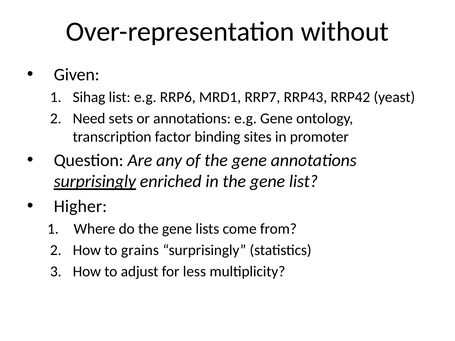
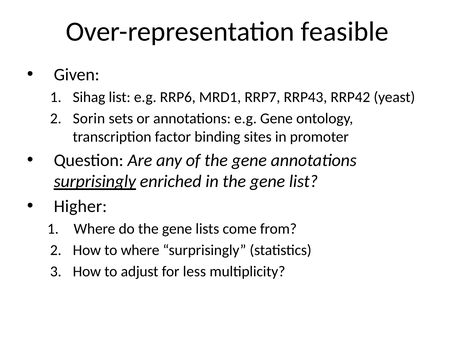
without: without -> feasible
Need: Need -> Sorin
to grains: grains -> where
